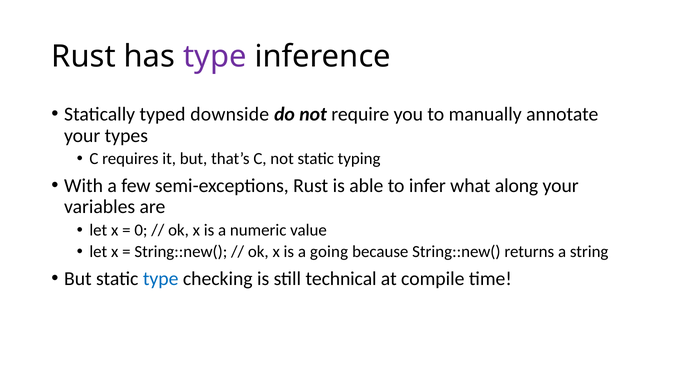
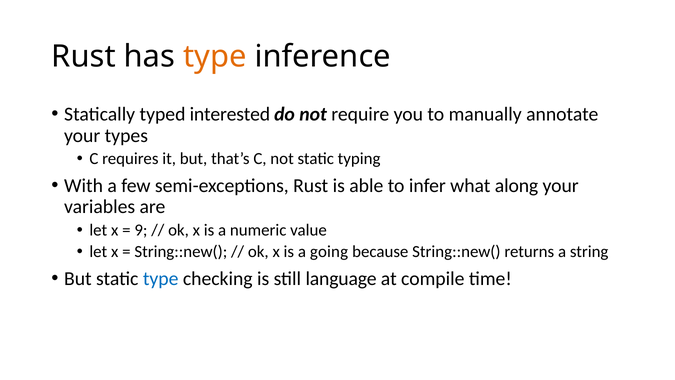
type at (215, 57) colour: purple -> orange
downside: downside -> interested
0: 0 -> 9
technical: technical -> language
